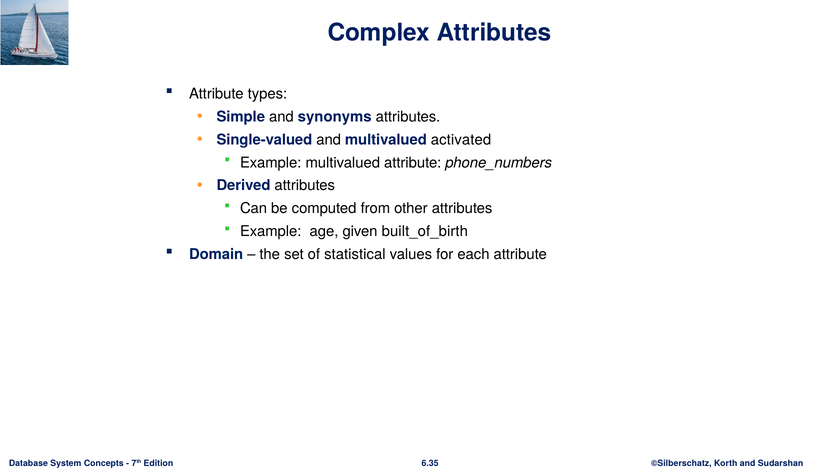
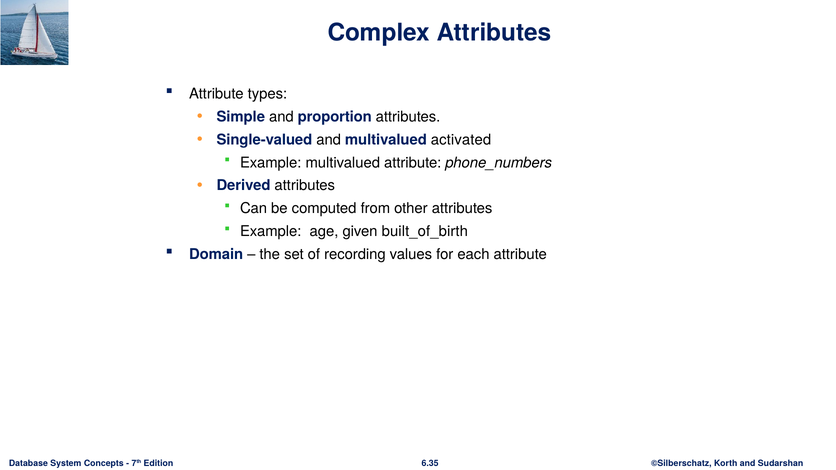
synonyms: synonyms -> proportion
statistical: statistical -> recording
